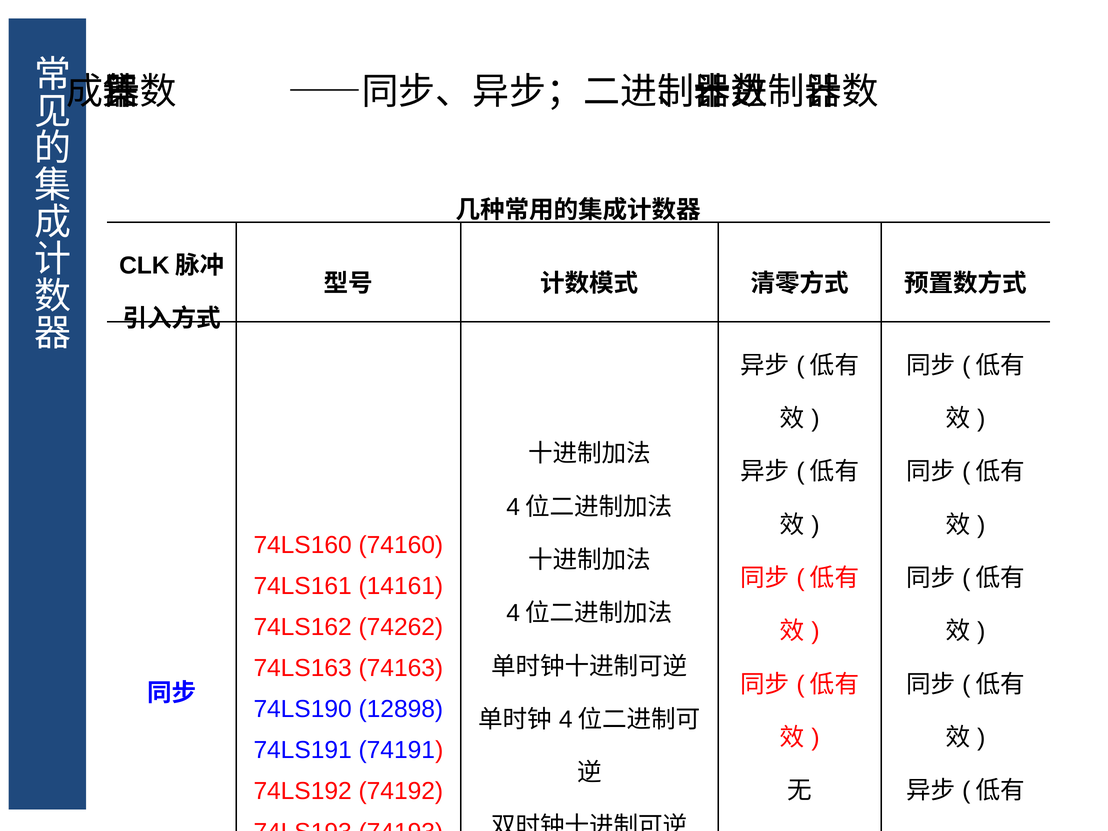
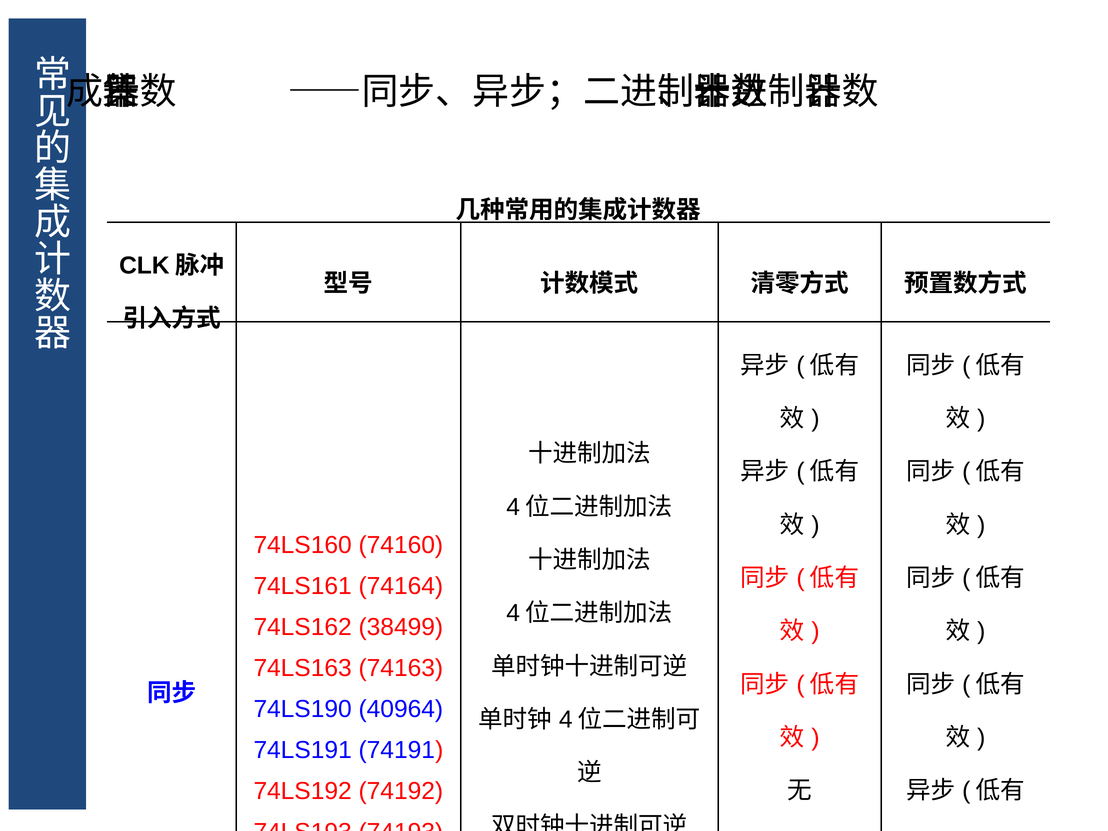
14161: 14161 -> 74164
74262: 74262 -> 38499
12898: 12898 -> 40964
